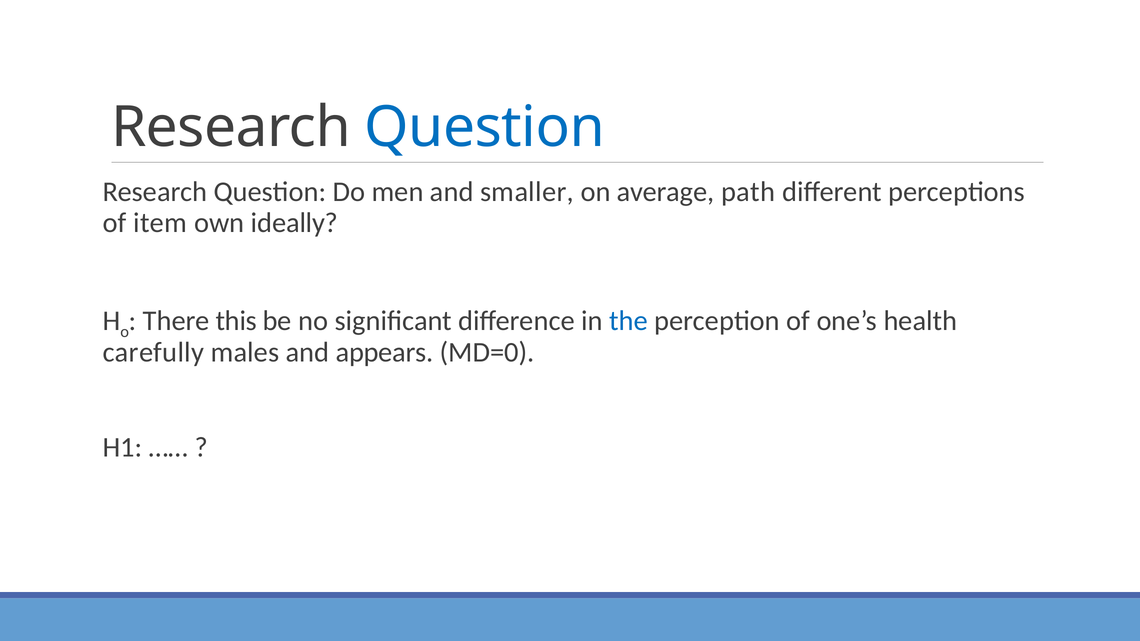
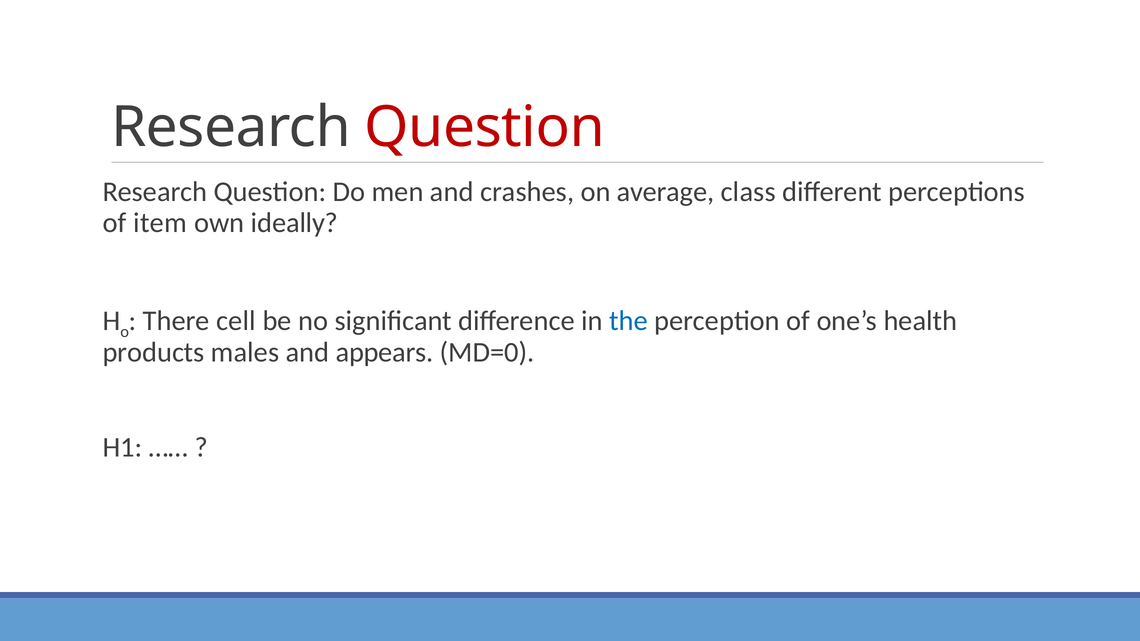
Question at (485, 128) colour: blue -> red
smaller: smaller -> crashes
path: path -> class
this: this -> cell
carefully: carefully -> products
